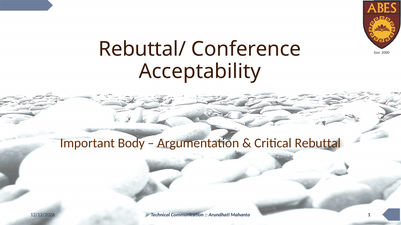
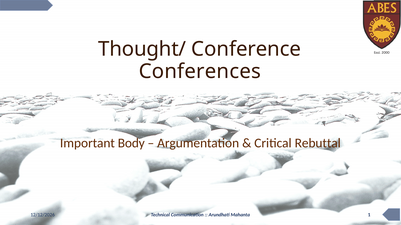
Rebuttal/: Rebuttal/ -> Thought/
Acceptability: Acceptability -> Conferences
